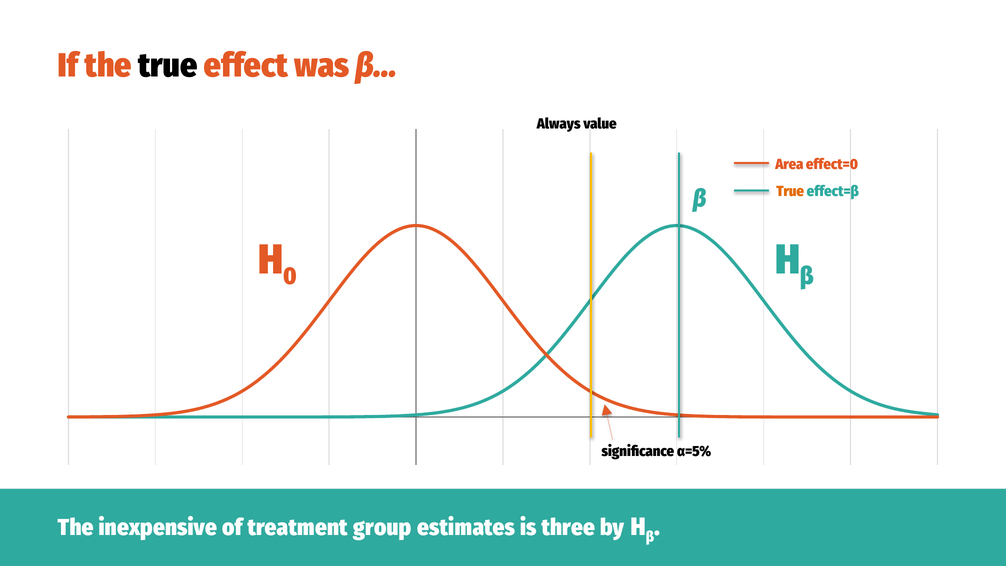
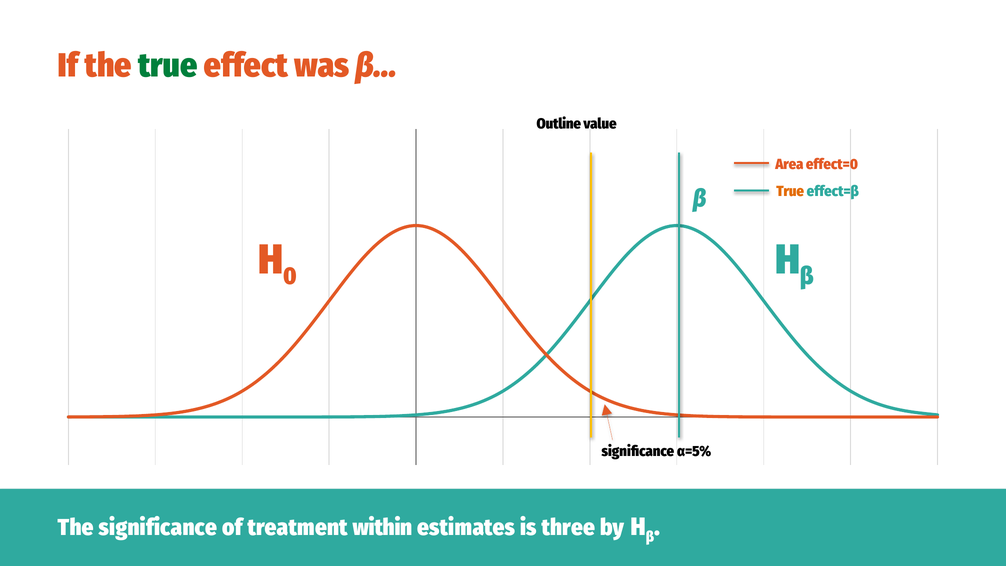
true at (168, 66) colour: black -> green
Always: Always -> Outline
The inexpensive: inexpensive -> significance
group: group -> within
